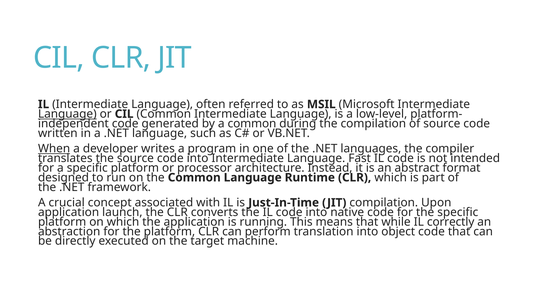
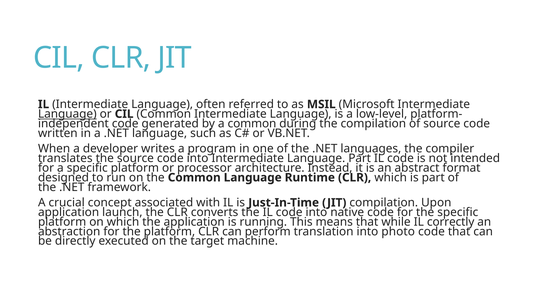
When underline: present -> none
Language Fast: Fast -> Part
object: object -> photo
